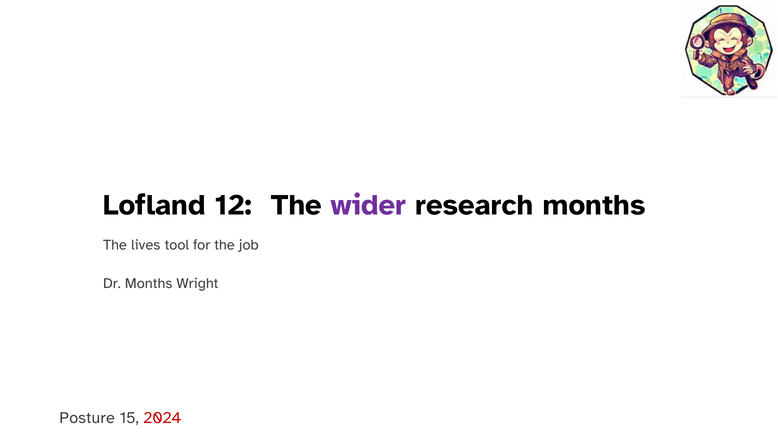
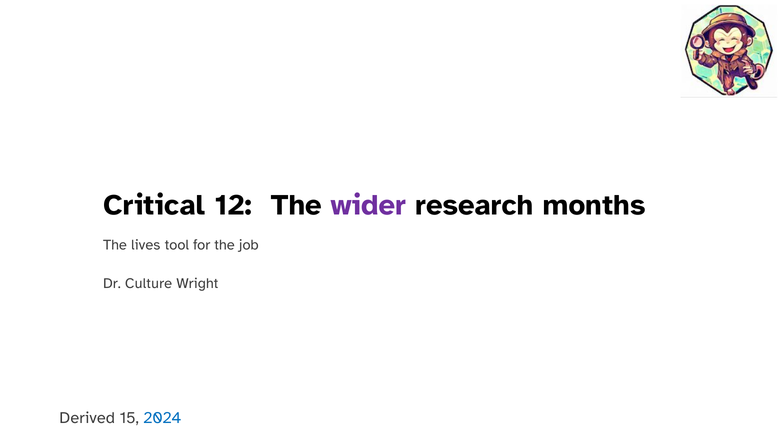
Lofland: Lofland -> Critical
Dr Months: Months -> Culture
Posture: Posture -> Derived
2024 colour: red -> blue
